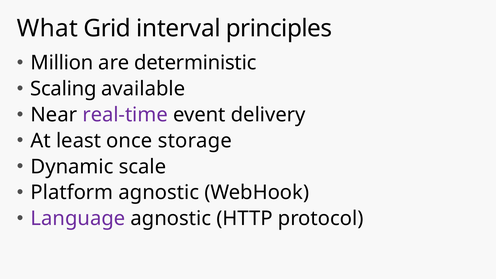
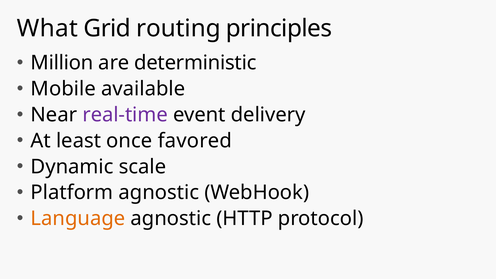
interval: interval -> routing
Scaling: Scaling -> Mobile
storage: storage -> favored
Language colour: purple -> orange
